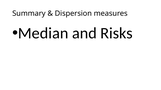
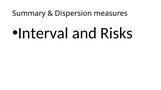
Median: Median -> Interval
